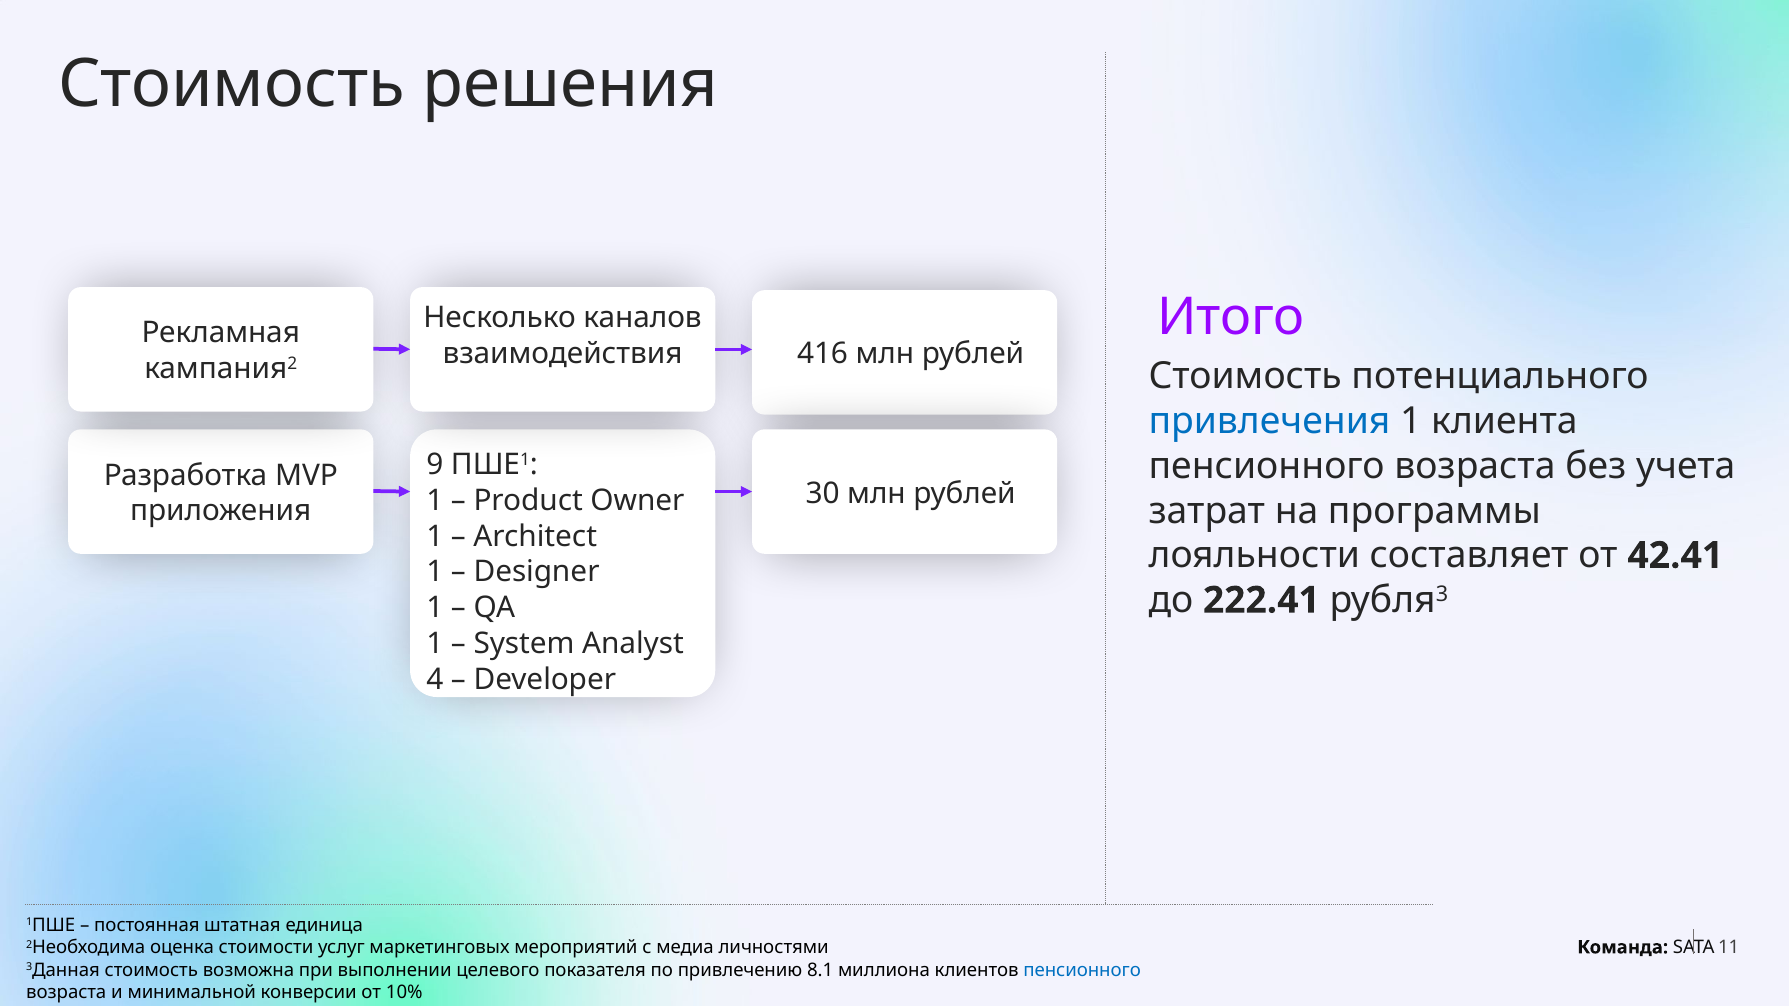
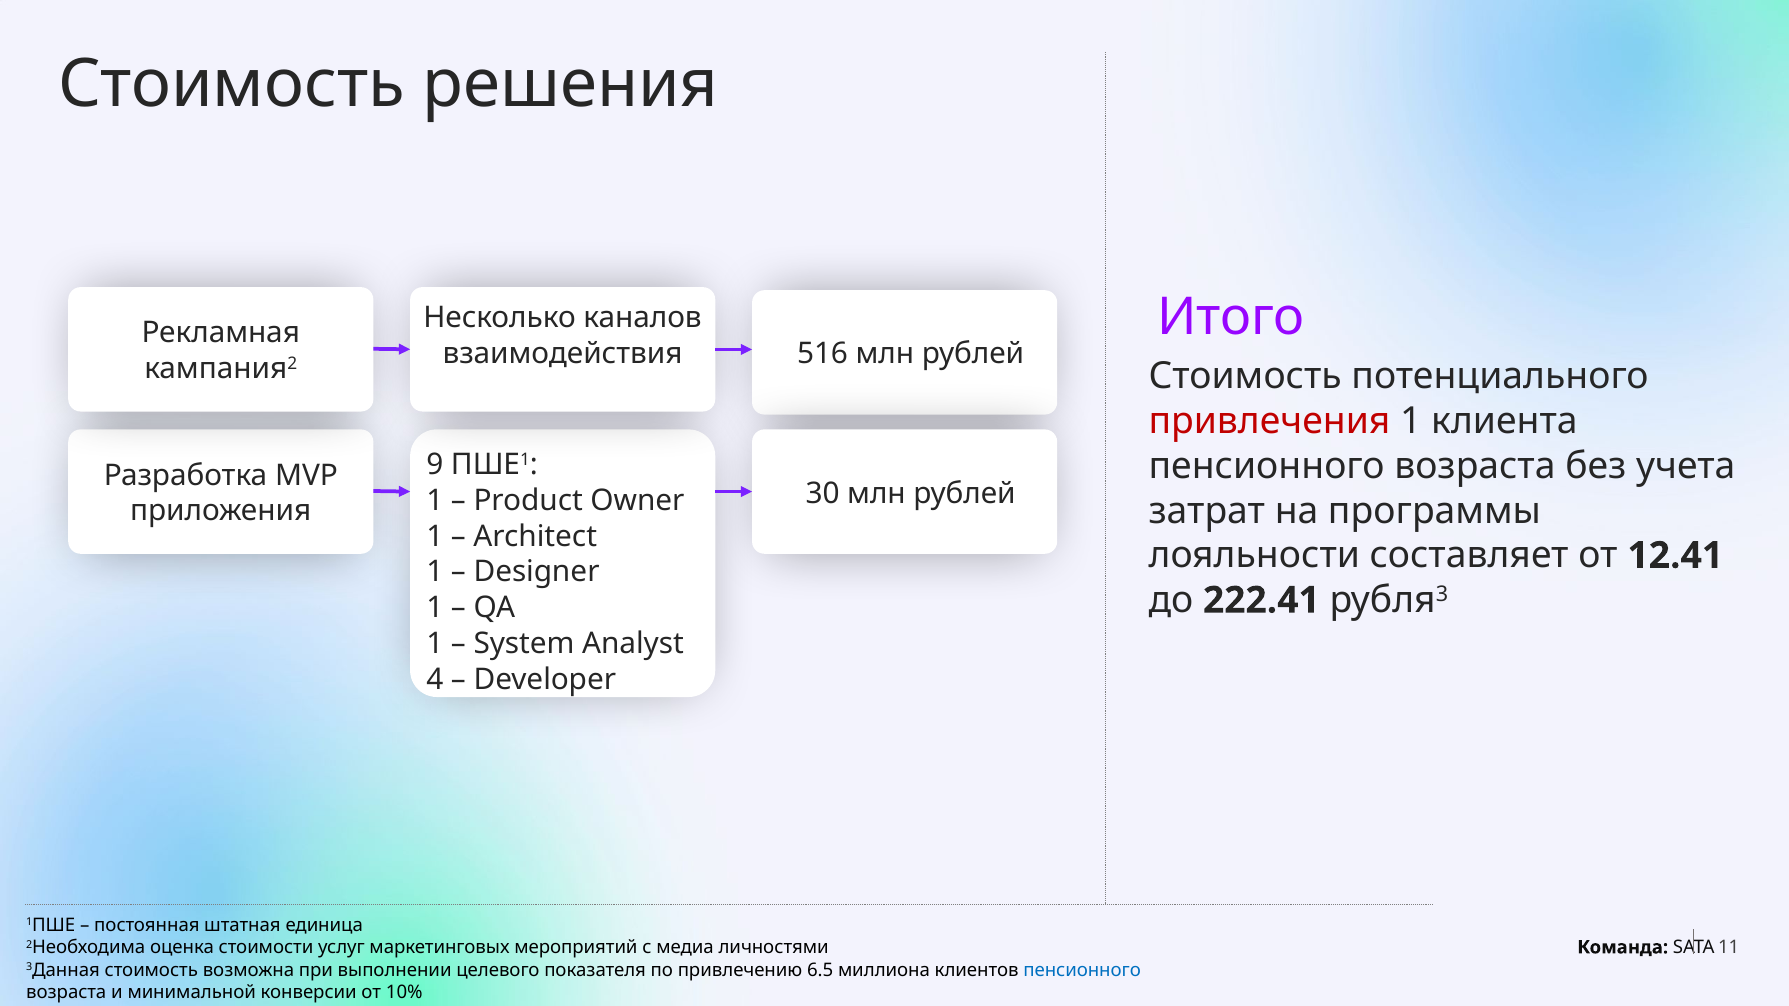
416: 416 -> 516
привлечения colour: blue -> red
42.41: 42.41 -> 12.41
8.1: 8.1 -> 6.5
